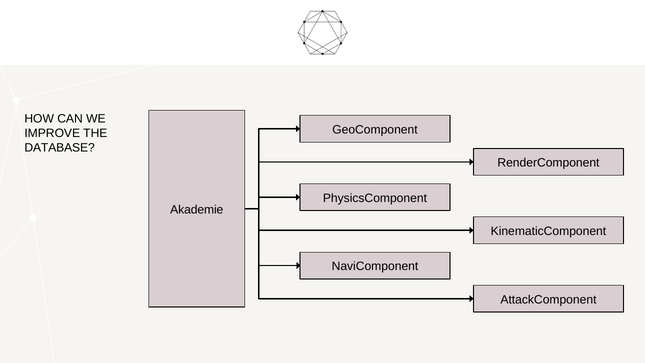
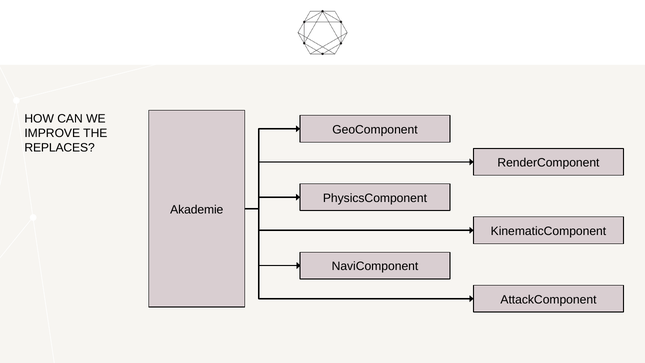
DATABASE: DATABASE -> REPLACES
